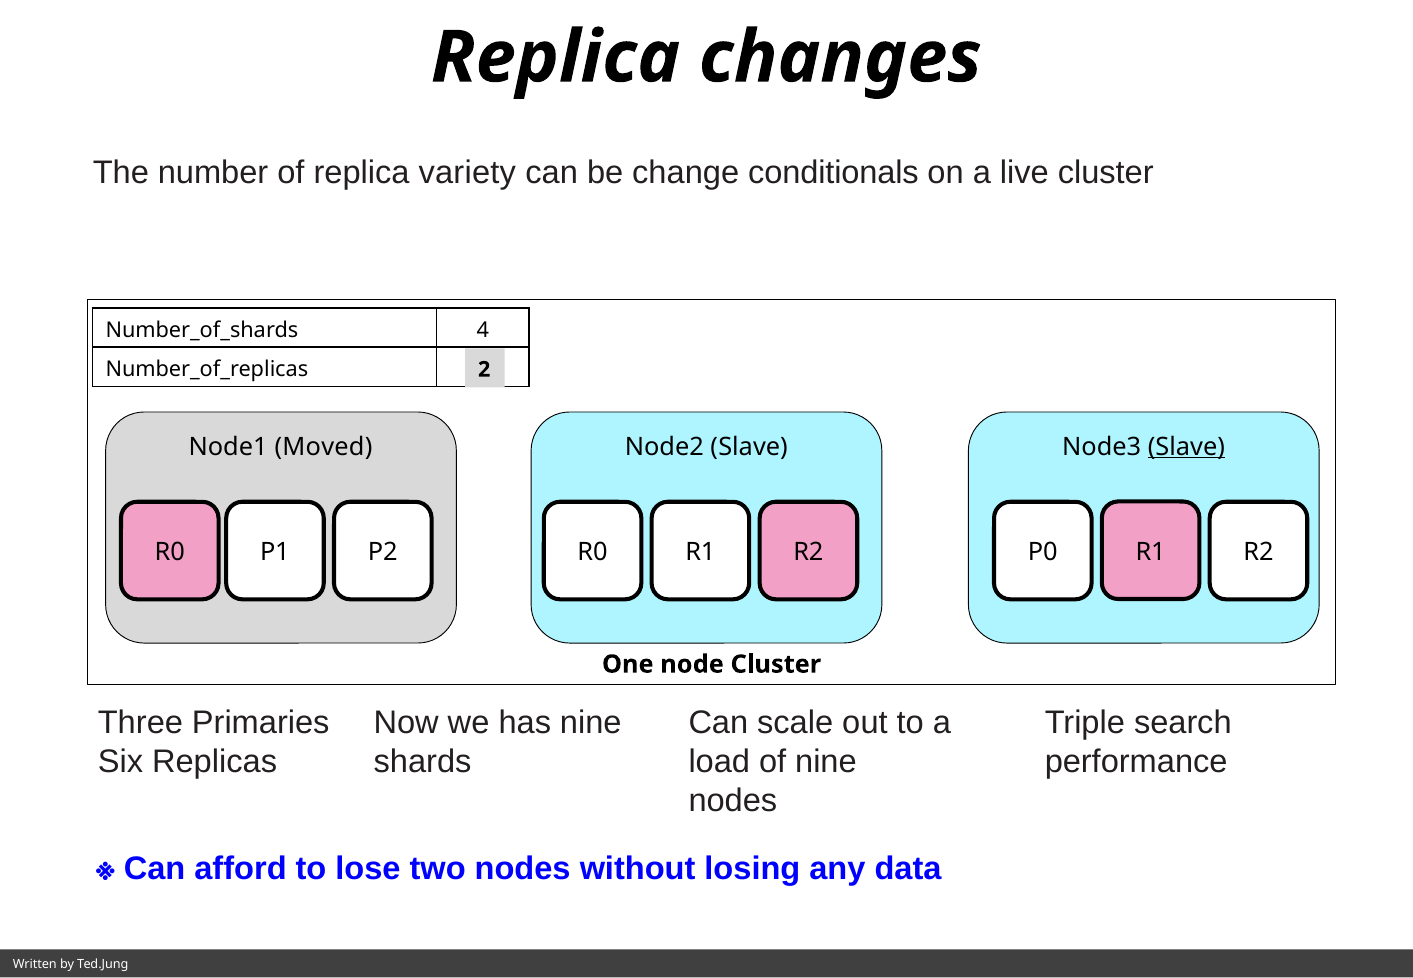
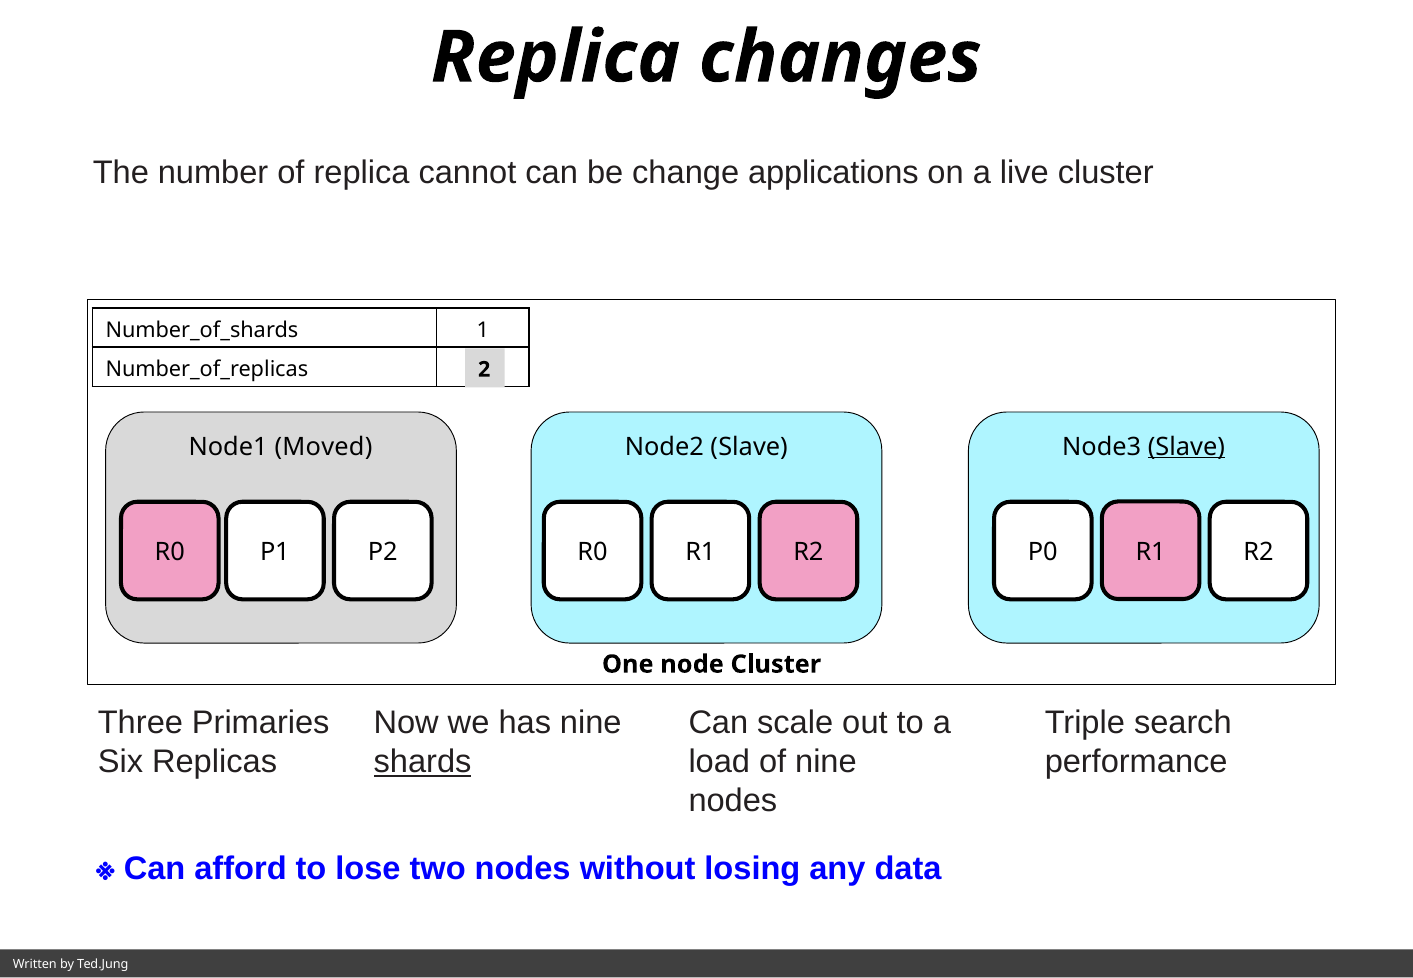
variety: variety -> cannot
conditionals: conditionals -> applications
4 at (483, 331): 4 -> 1
shards underline: none -> present
